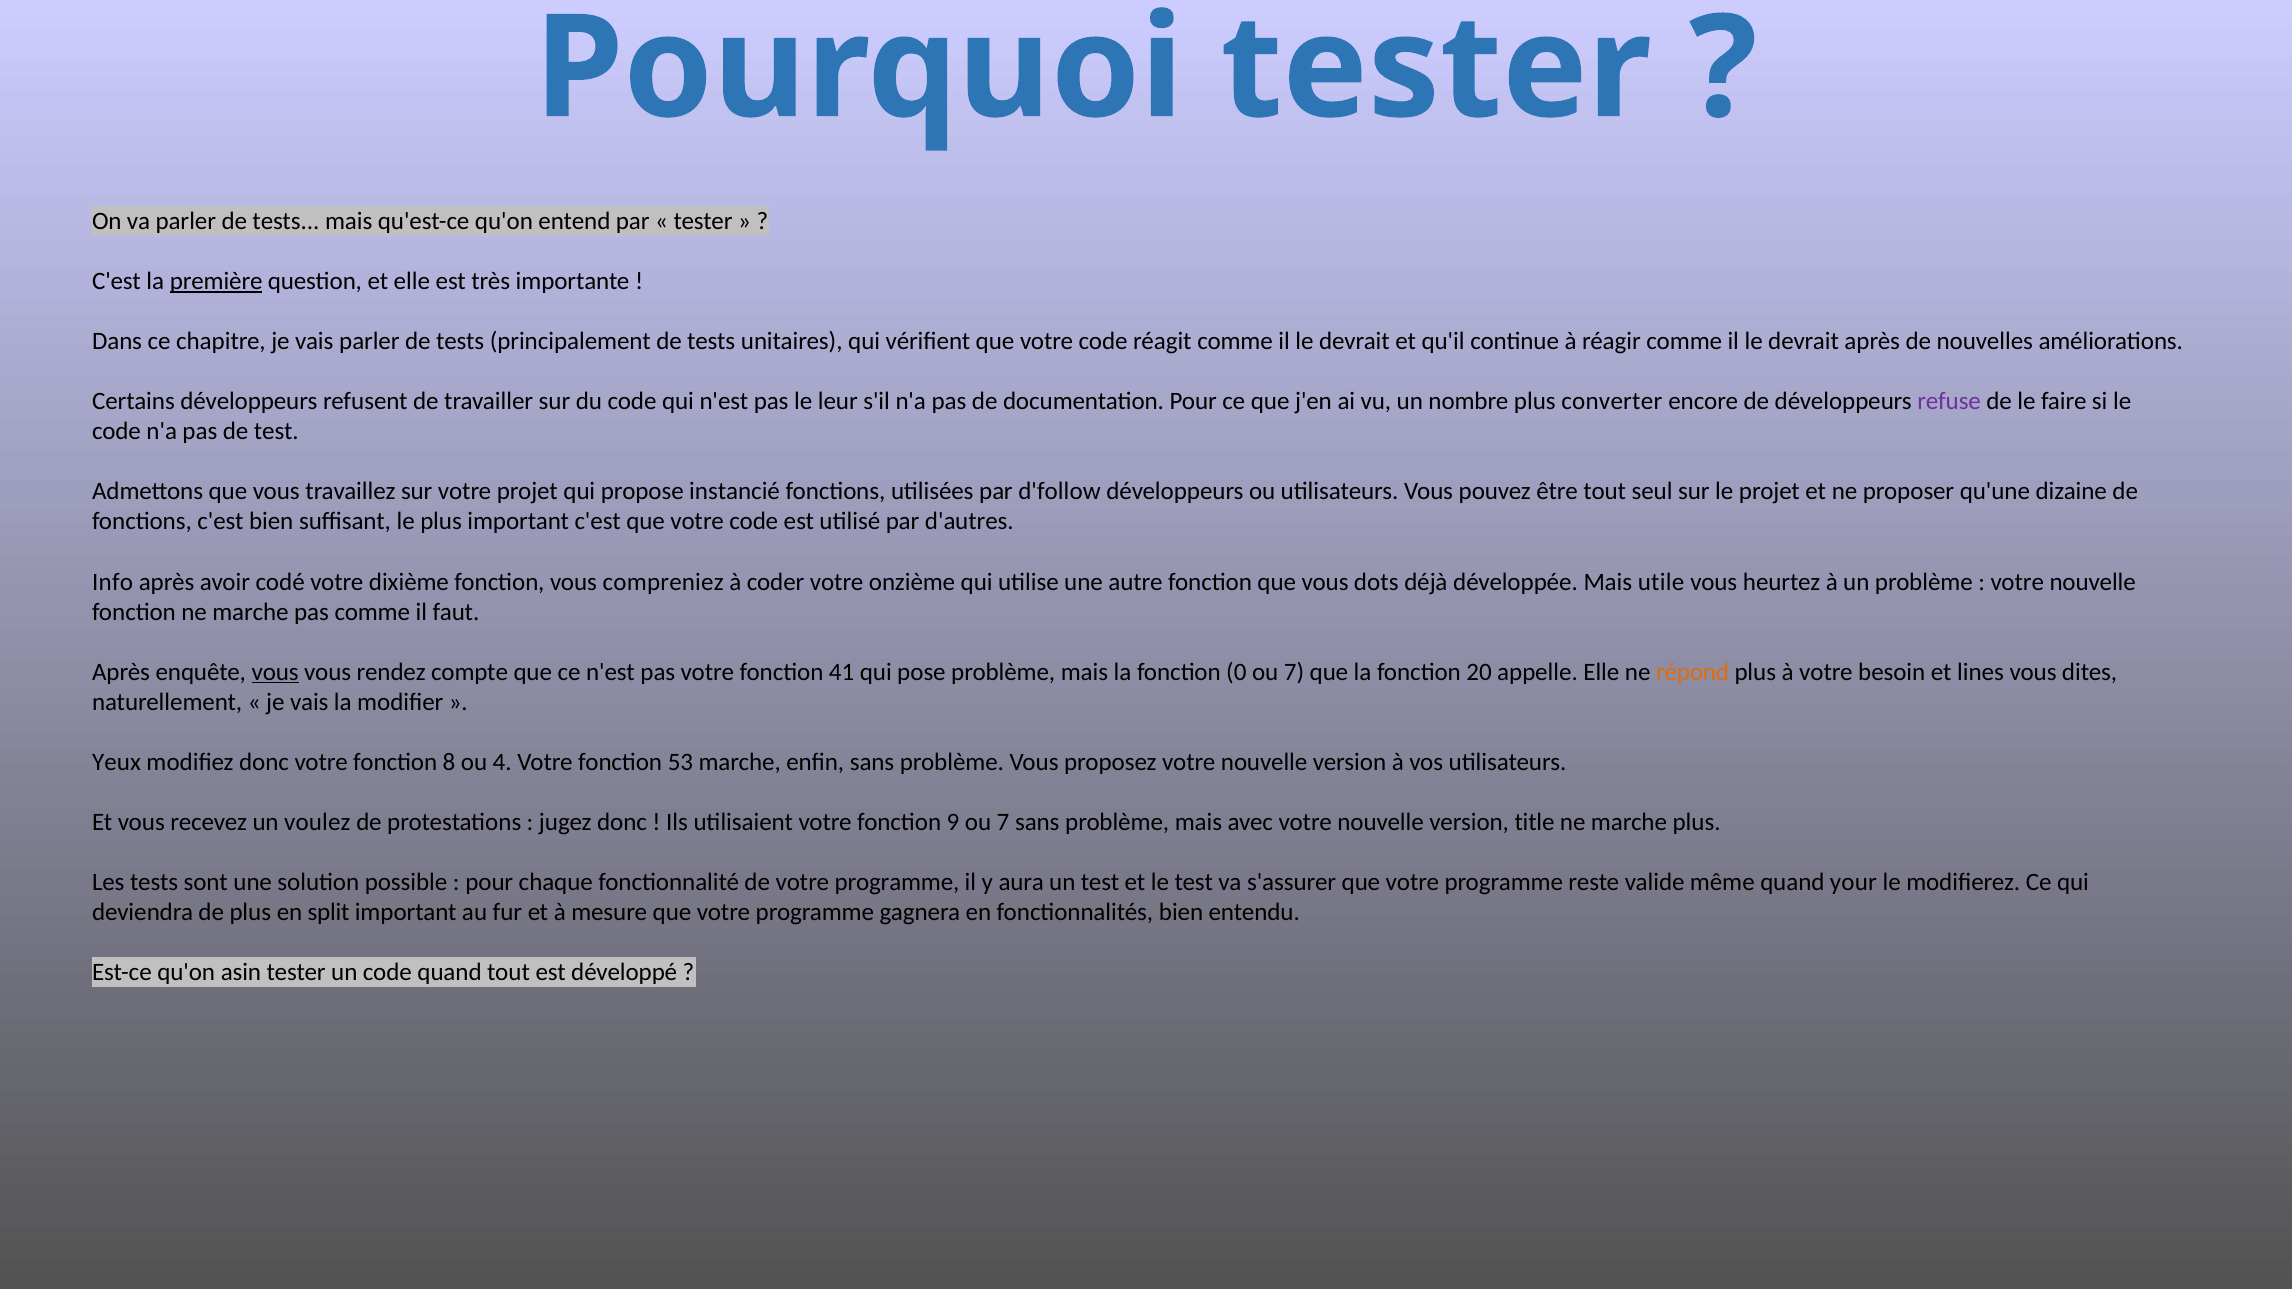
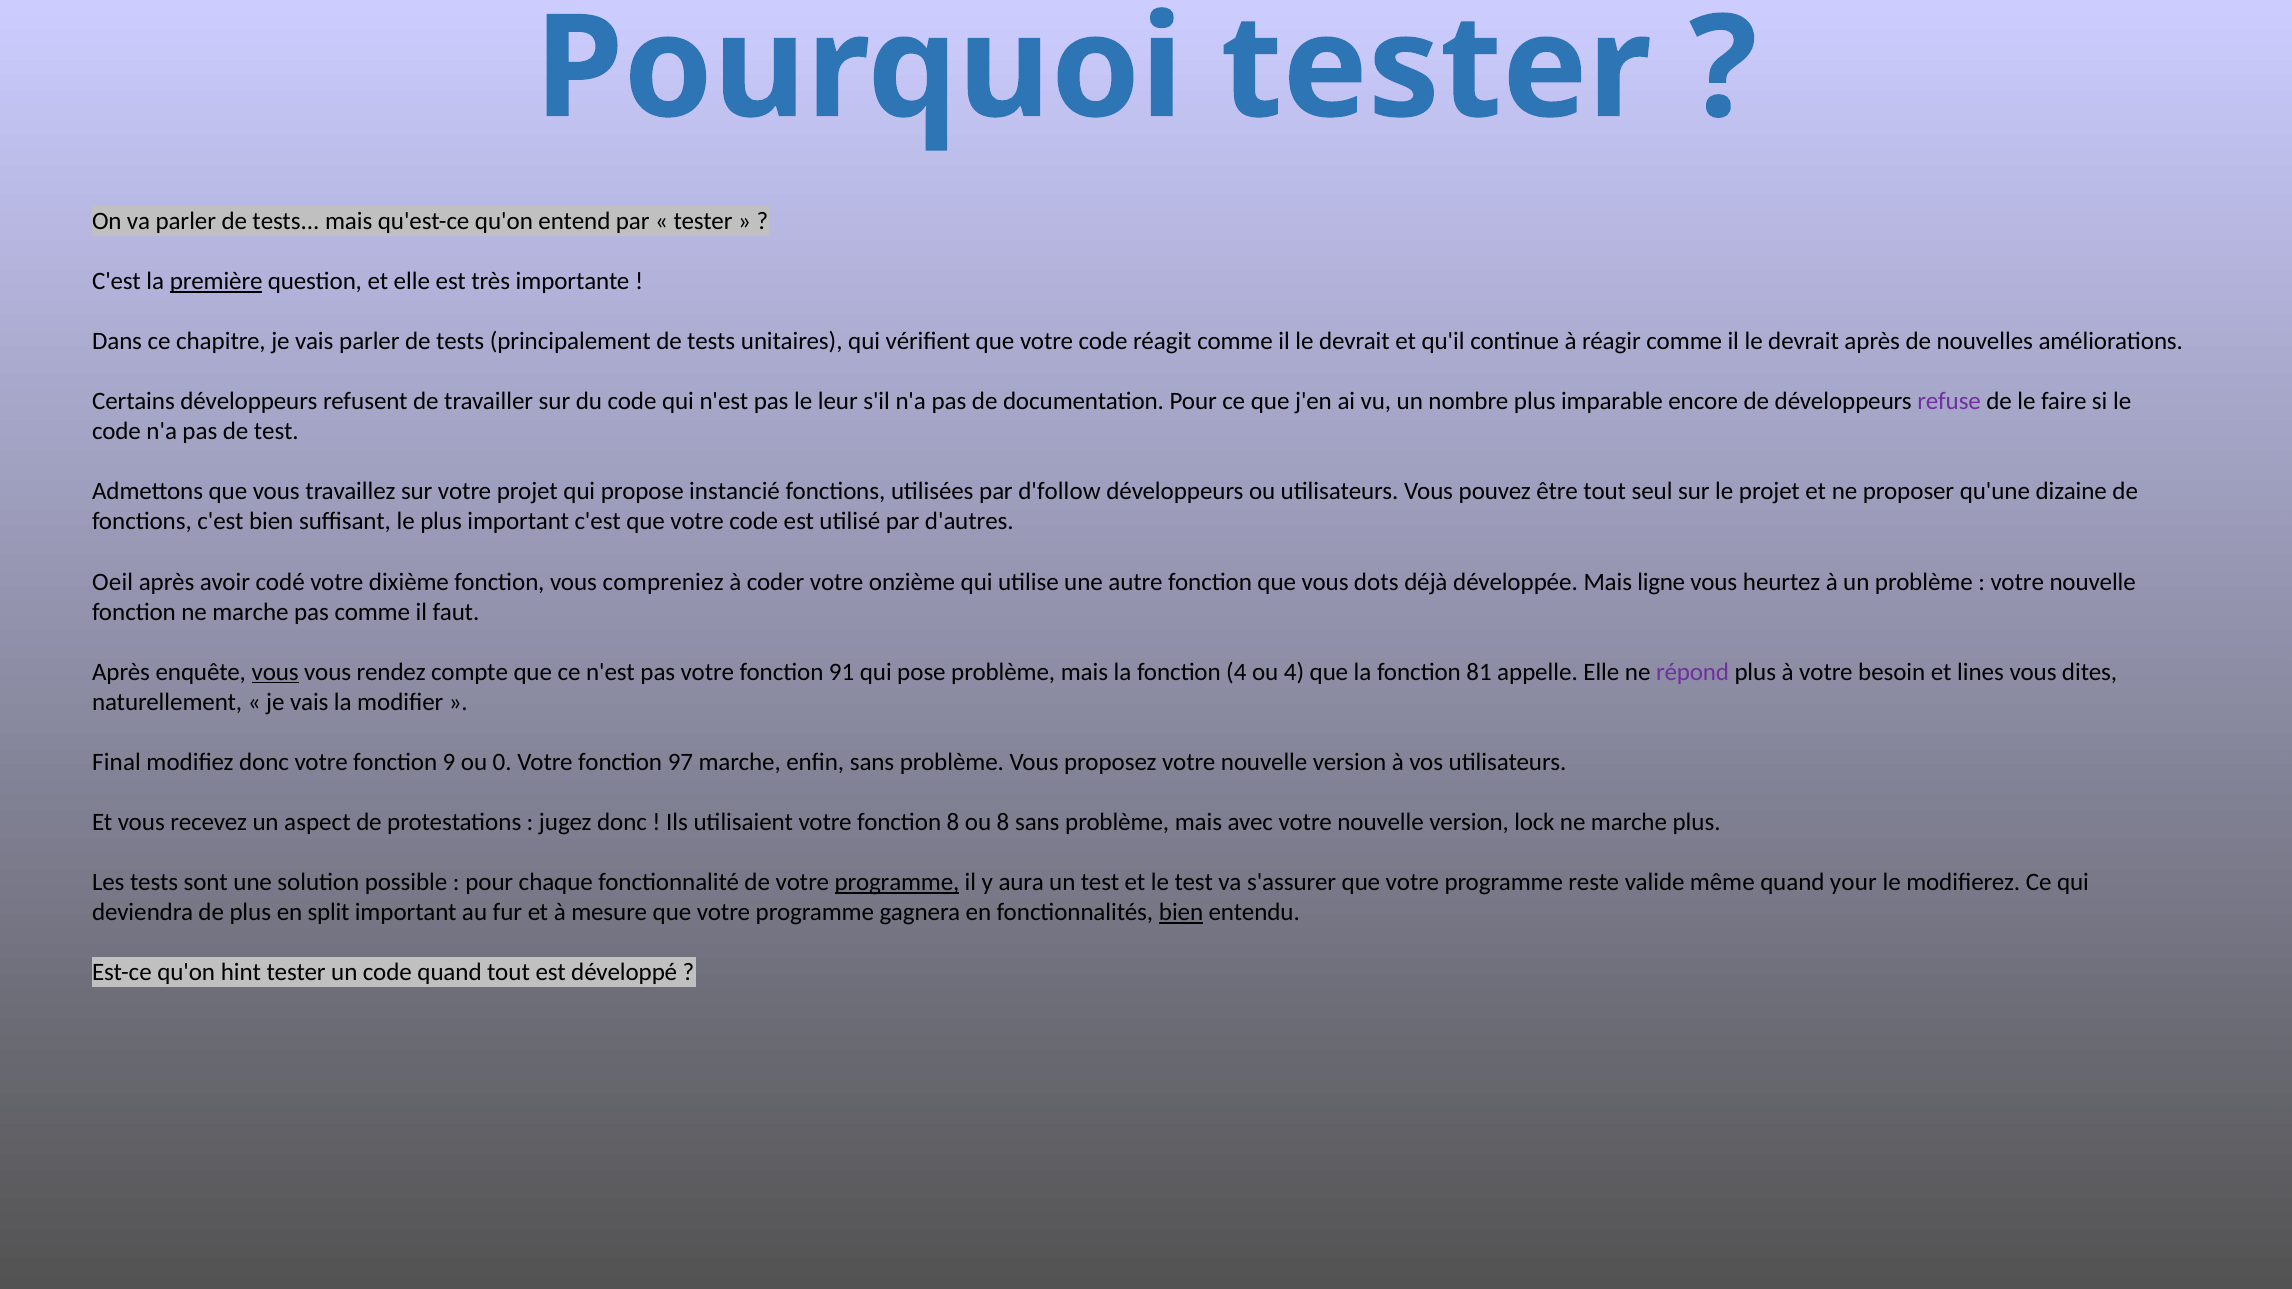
converter: converter -> imparable
Info: Info -> Oeil
utile: utile -> ligne
41: 41 -> 91
fonction 0: 0 -> 4
7 at (1294, 672): 7 -> 4
20: 20 -> 81
répond colour: orange -> purple
Yeux: Yeux -> Final
8: 8 -> 9
4: 4 -> 0
53: 53 -> 97
voulez: voulez -> aspect
fonction 9: 9 -> 8
7 at (1003, 822): 7 -> 8
title: title -> lock
programme at (897, 882) underline: none -> present
bien at (1181, 912) underline: none -> present
asin: asin -> hint
